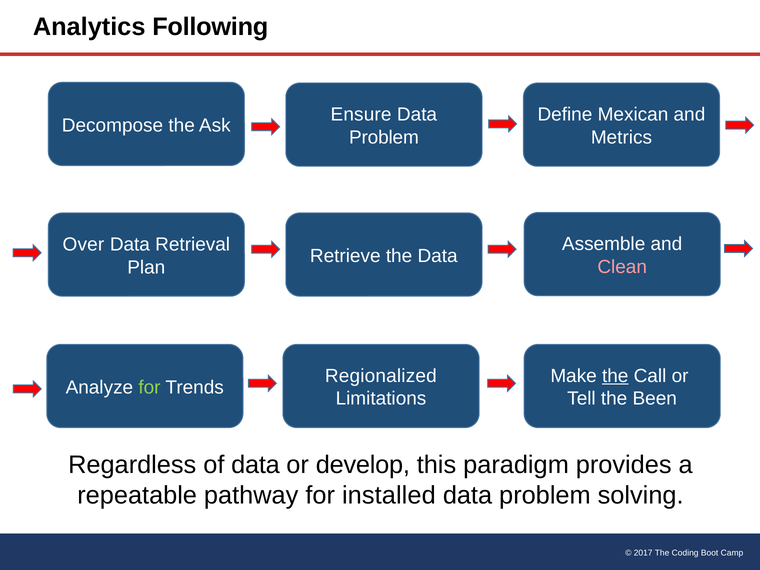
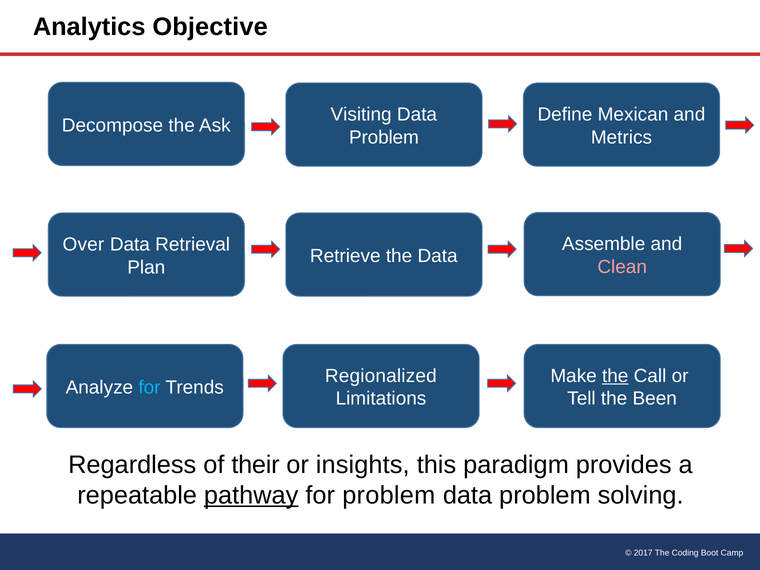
Following: Following -> Objective
Ensure: Ensure -> Visiting
for at (149, 387) colour: light green -> light blue
of data: data -> their
develop: develop -> insights
pathway underline: none -> present
for installed: installed -> problem
